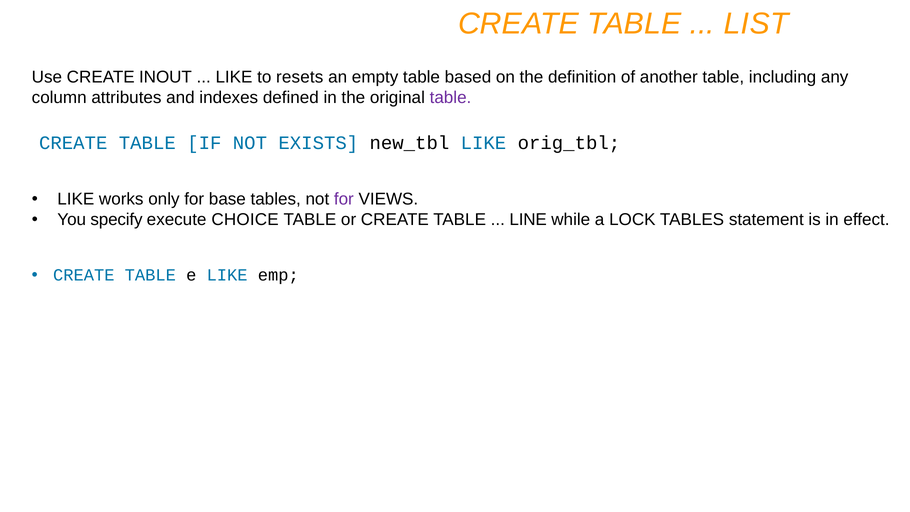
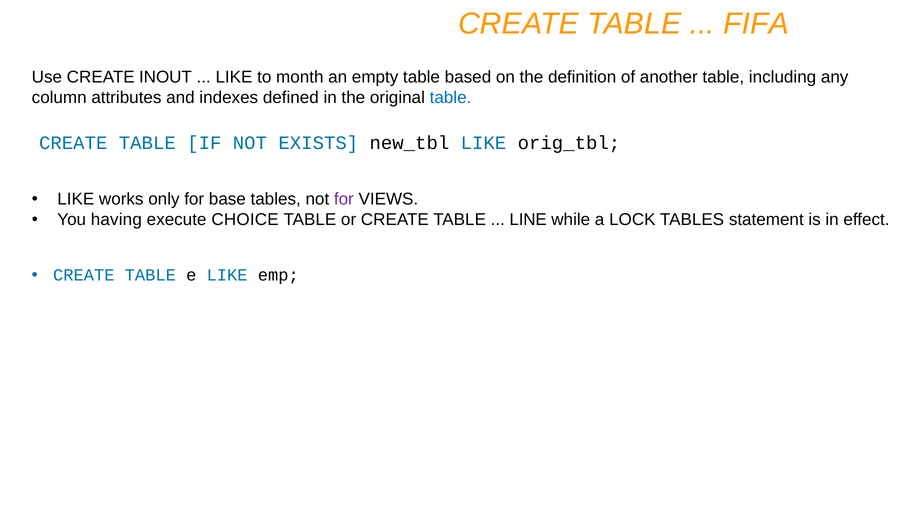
LIST: LIST -> FIFA
resets: resets -> month
table at (450, 98) colour: purple -> blue
specify: specify -> having
